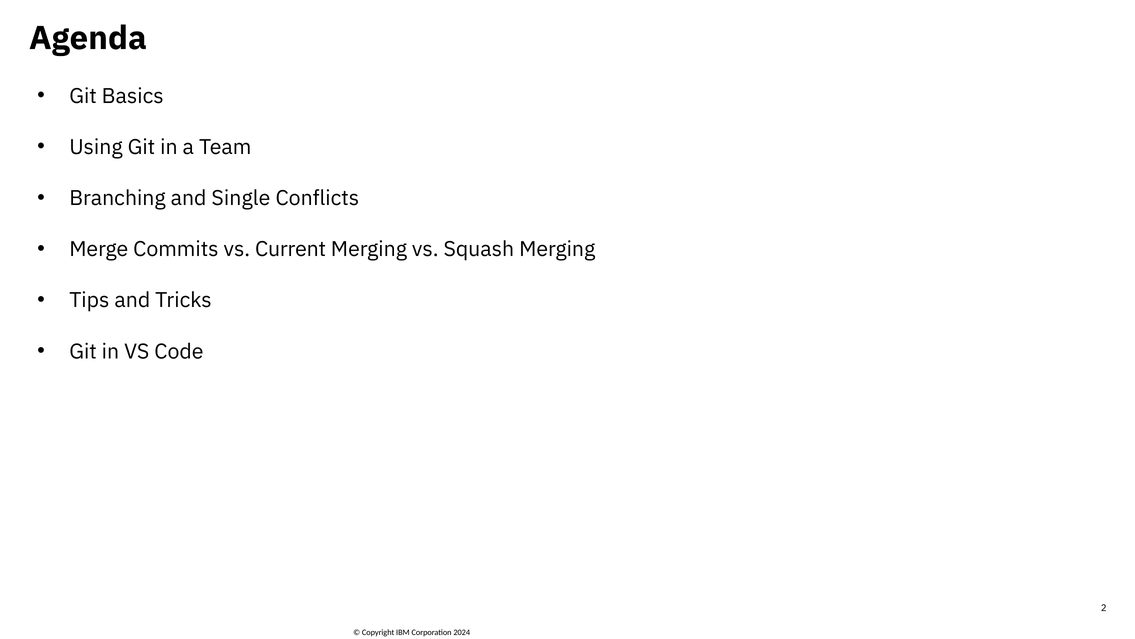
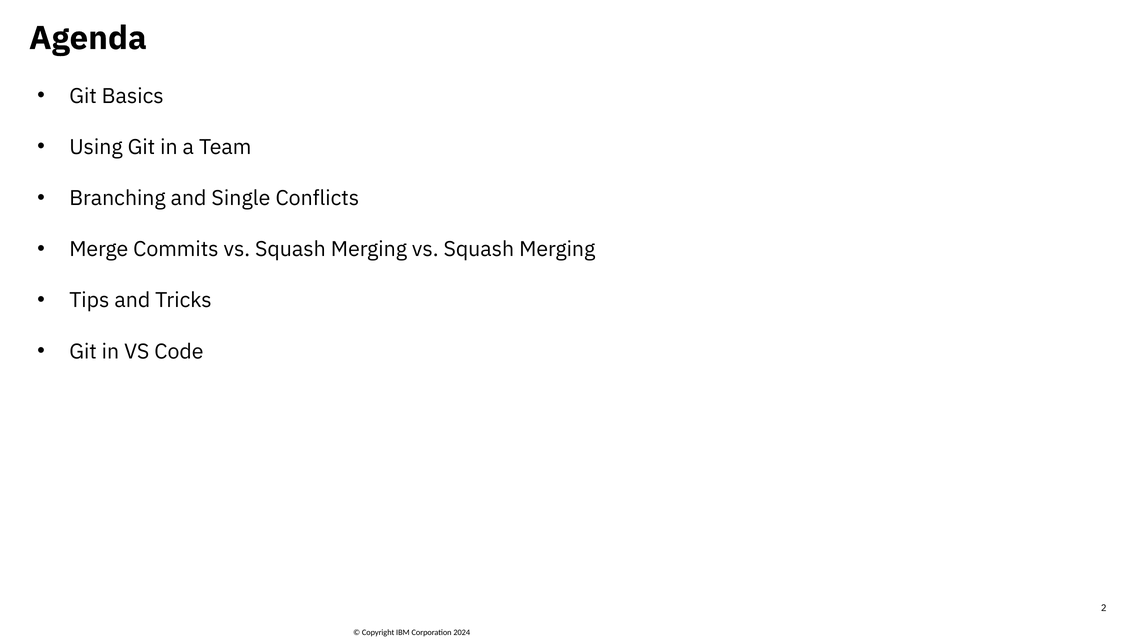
Commits vs Current: Current -> Squash
